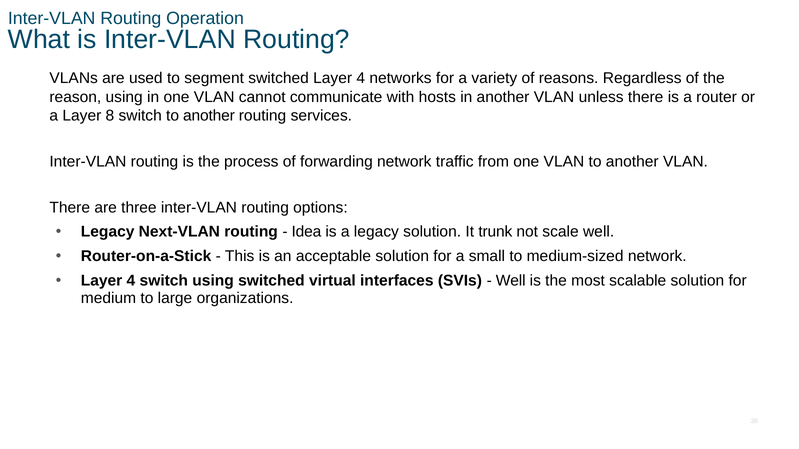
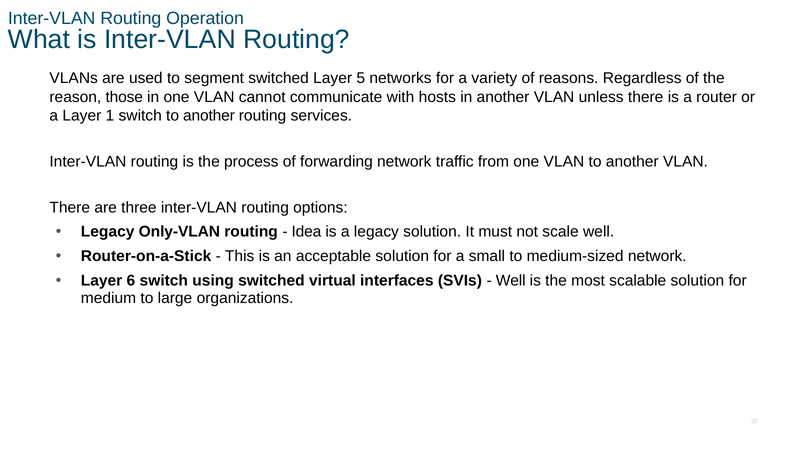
switched Layer 4: 4 -> 5
reason using: using -> those
8: 8 -> 1
Next-VLAN: Next-VLAN -> Only-VLAN
trunk: trunk -> must
4 at (131, 281): 4 -> 6
